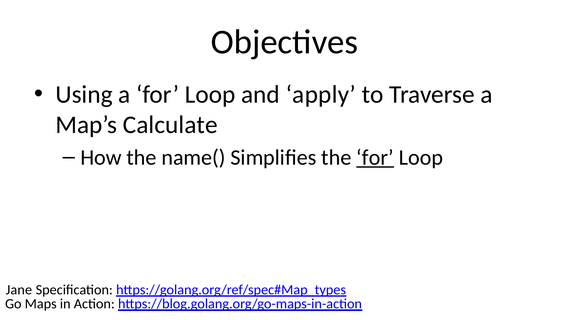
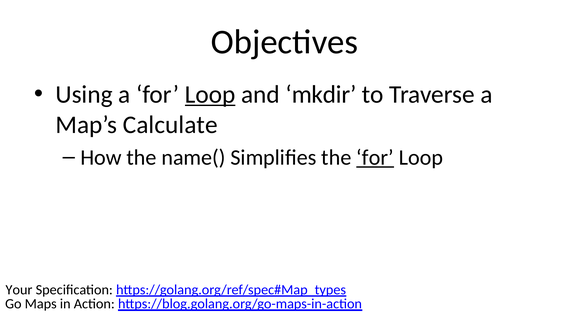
Loop at (210, 94) underline: none -> present
apply: apply -> mkdir
Jane: Jane -> Your
